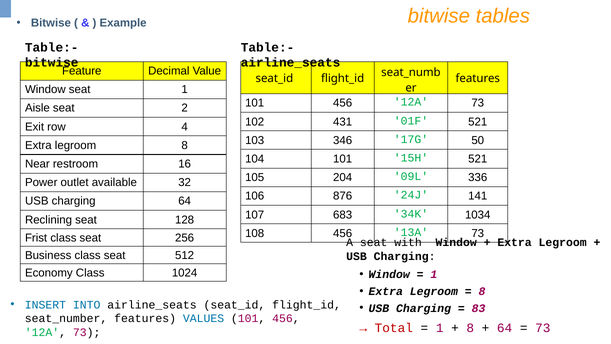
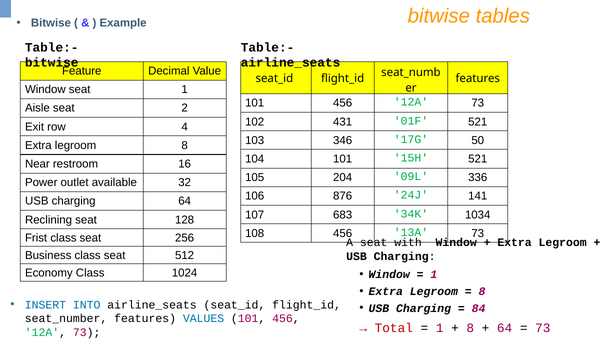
83: 83 -> 84
